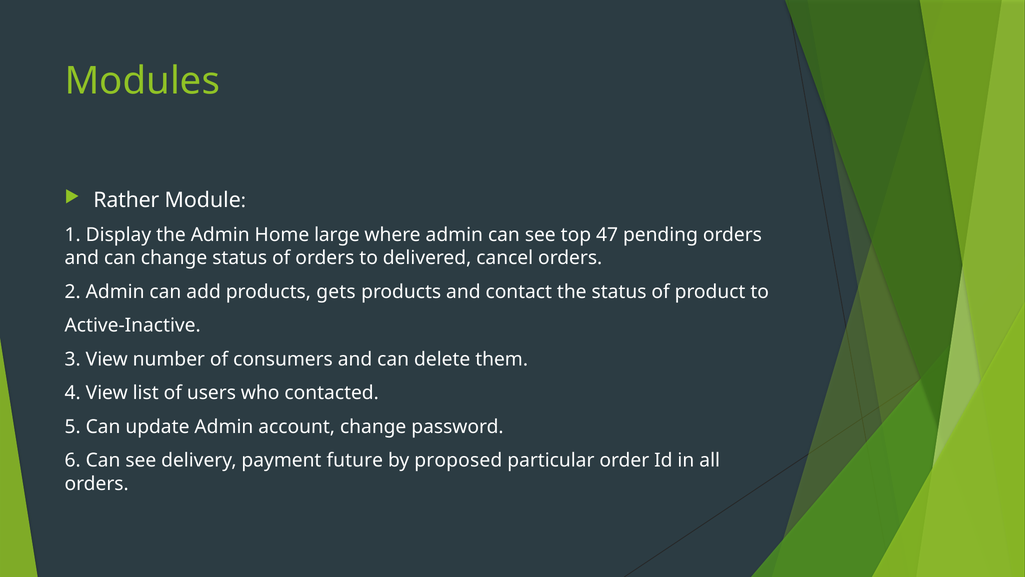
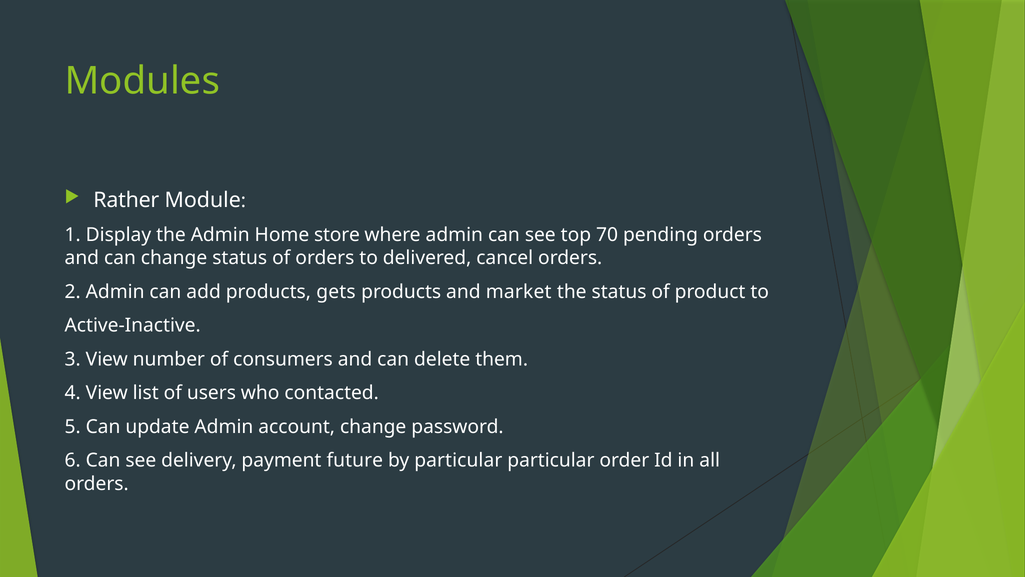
large: large -> store
47: 47 -> 70
contact: contact -> market
by proposed: proposed -> particular
